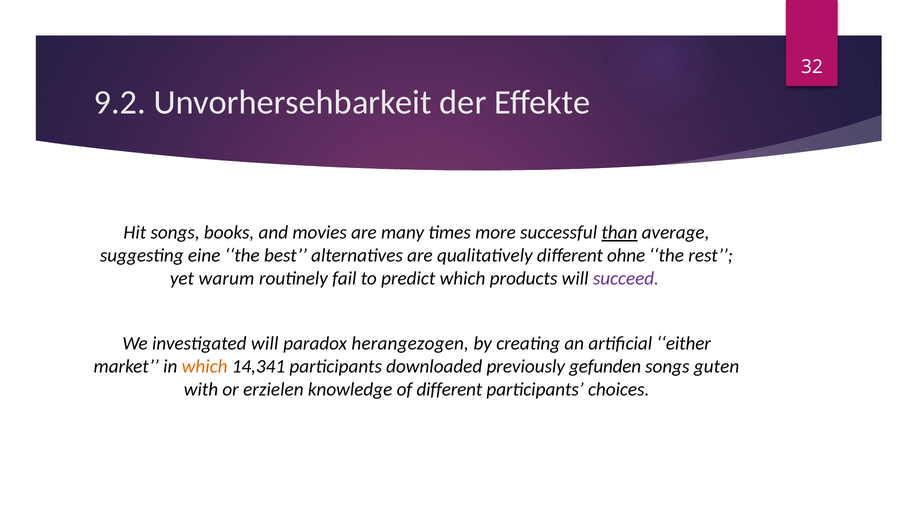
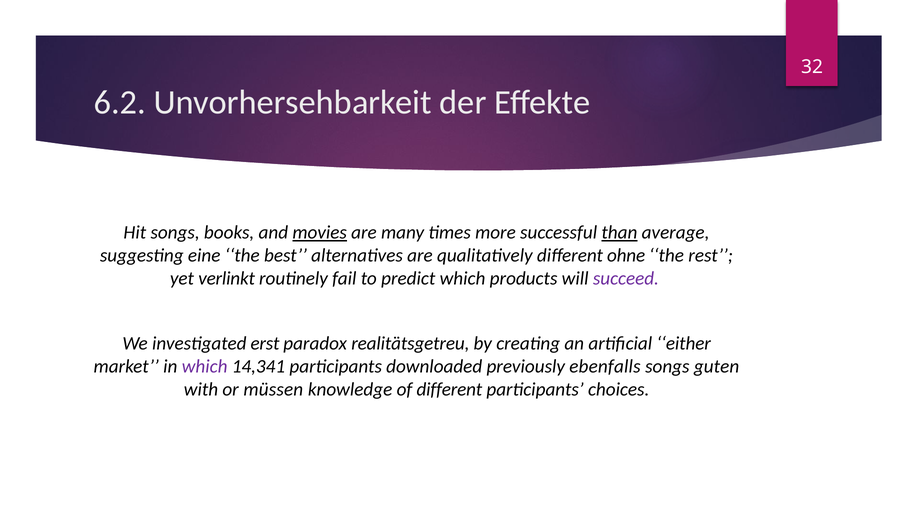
9.2: 9.2 -> 6.2
movies underline: none -> present
warum: warum -> verlinkt
investigated will: will -> erst
herangezogen: herangezogen -> realitätsgetreu
which at (205, 367) colour: orange -> purple
gefunden: gefunden -> ebenfalls
erzielen: erzielen -> müssen
